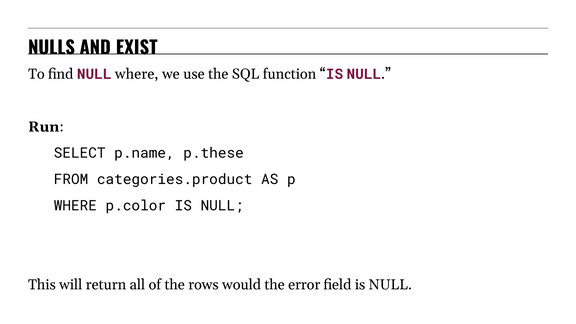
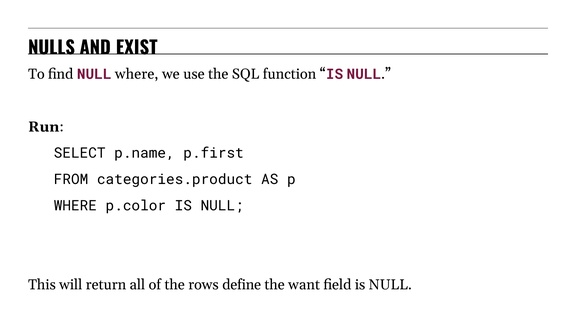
p.these: p.these -> p.first
would: would -> define
error: error -> want
